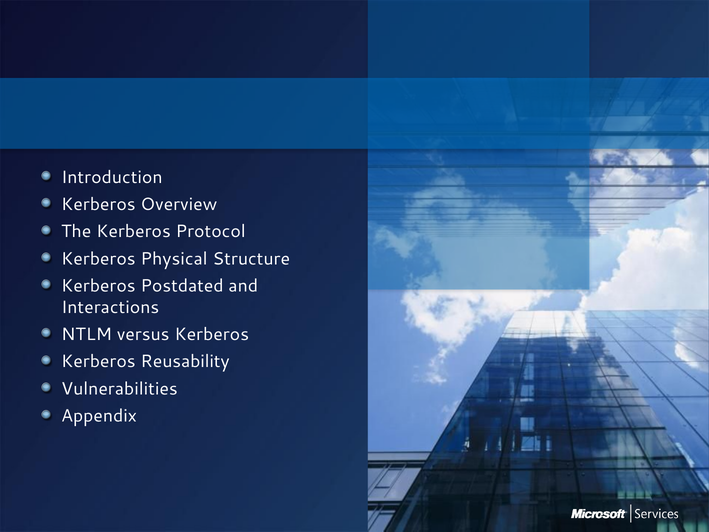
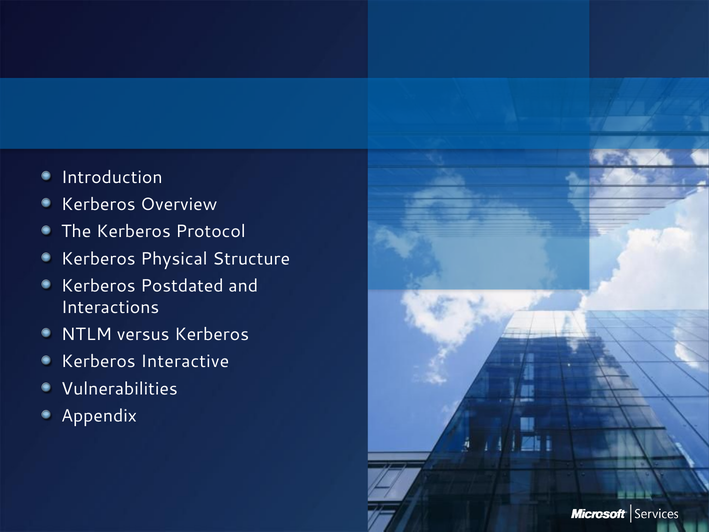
Reusability: Reusability -> Interactive
